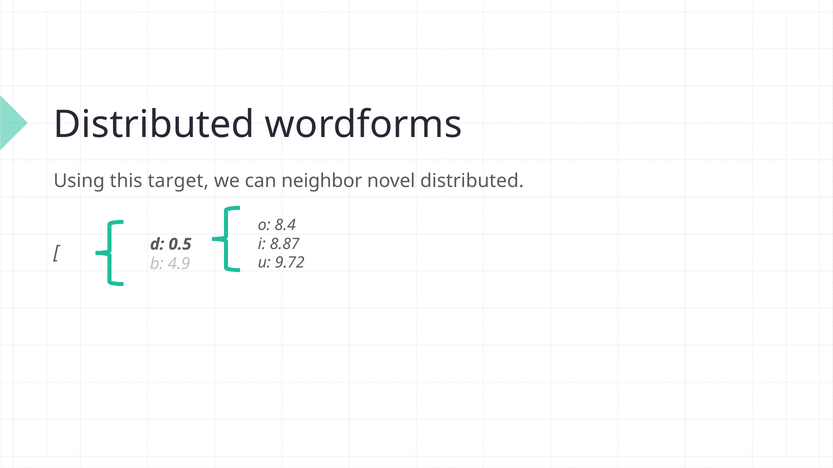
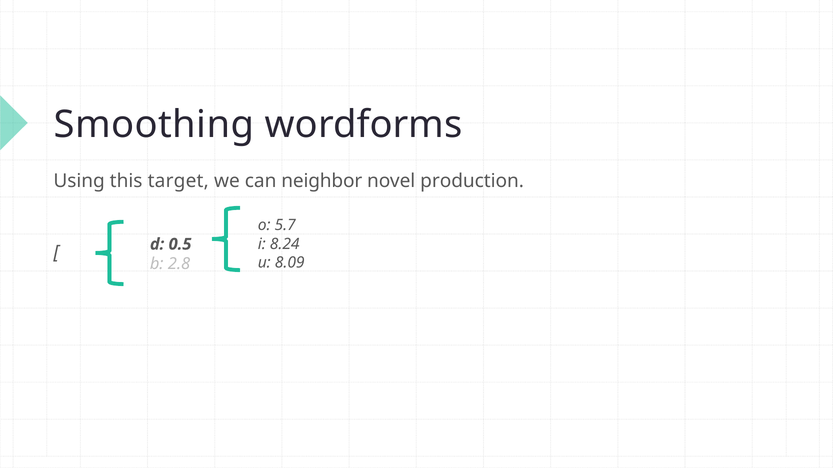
Distributed at (154, 125): Distributed -> Smoothing
novel distributed: distributed -> production
8.4: 8.4 -> 5.7
8.87: 8.87 -> 8.24
9.72: 9.72 -> 8.09
4.9: 4.9 -> 2.8
